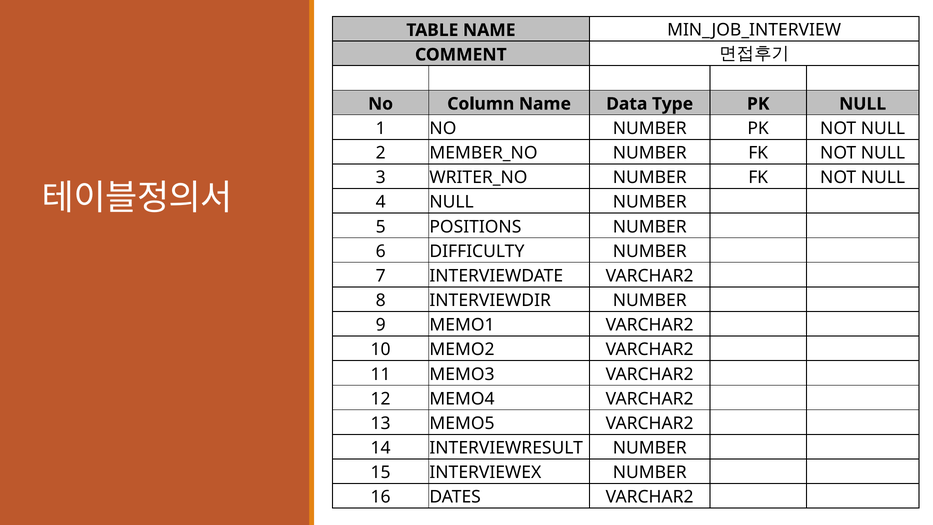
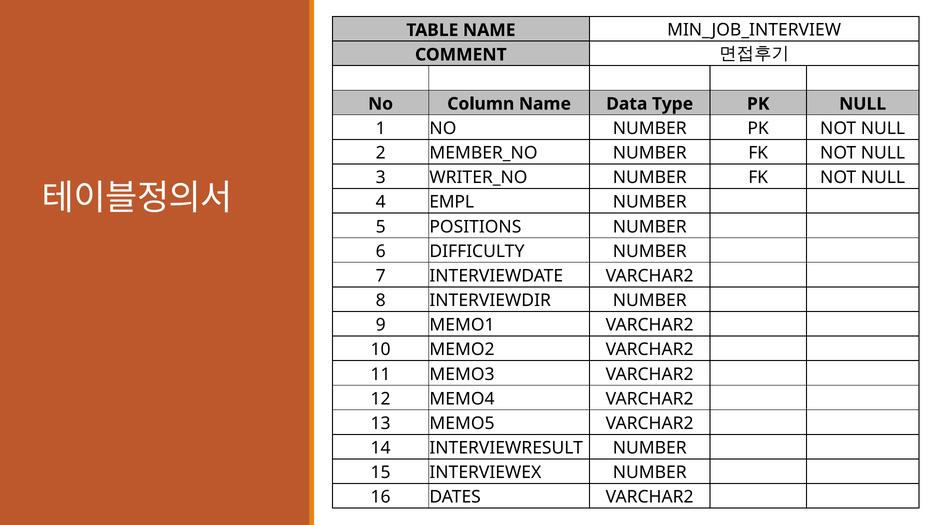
4 NULL: NULL -> EMPL
